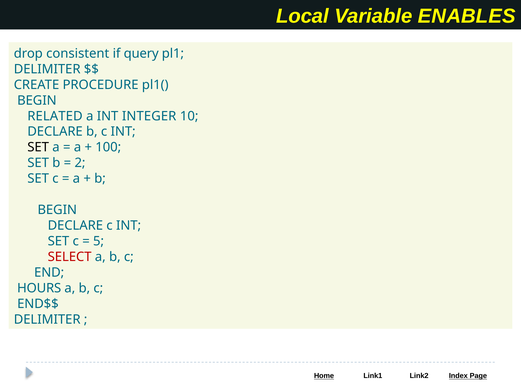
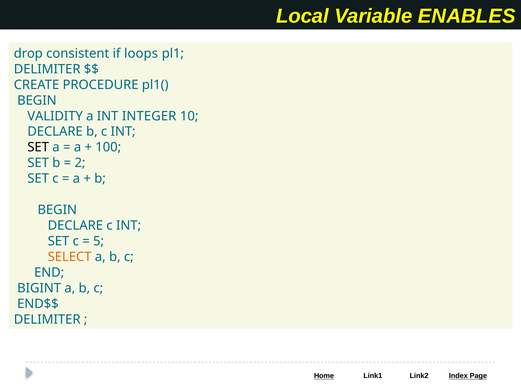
query: query -> loops
RELATED: RELATED -> VALIDITY
SELECT colour: red -> orange
HOURS: HOURS -> BIGINT
